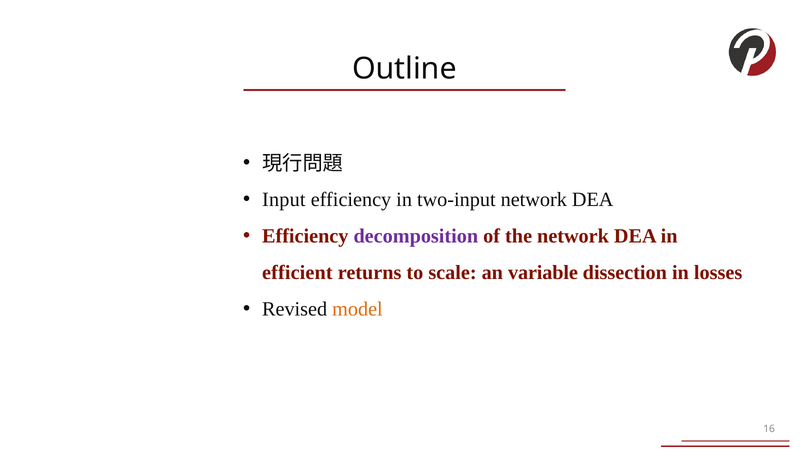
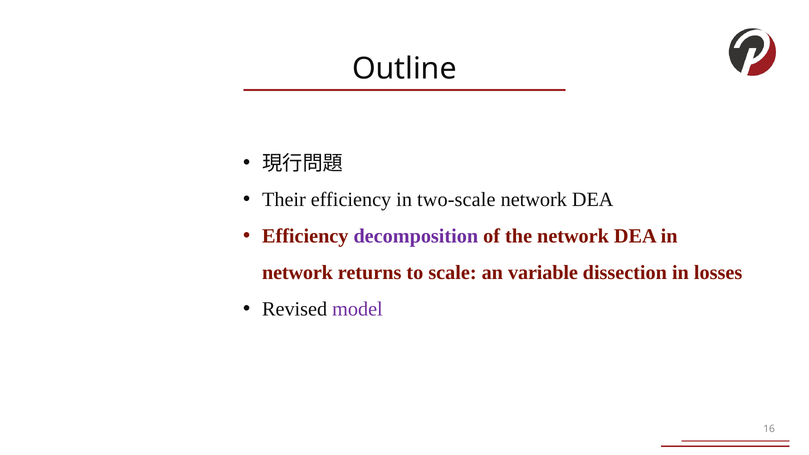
Input: Input -> Their
two-input: two-input -> two-scale
efficient at (297, 273): efficient -> network
model colour: orange -> purple
